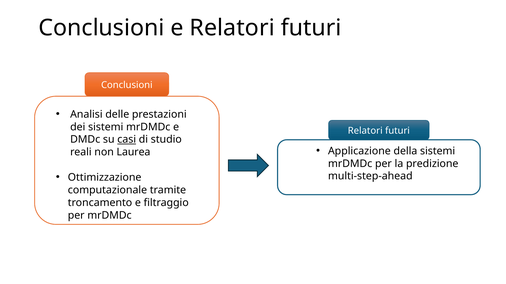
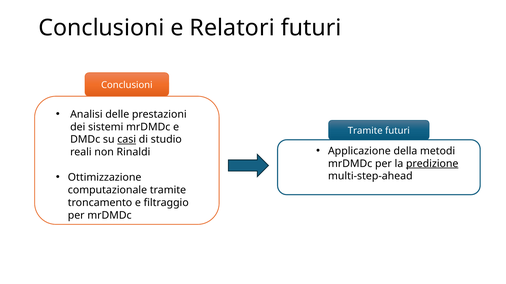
Relatori at (365, 131): Relatori -> Tramite
della sistemi: sistemi -> metodi
Laurea: Laurea -> Rinaldi
predizione underline: none -> present
